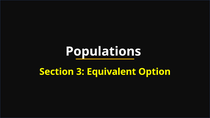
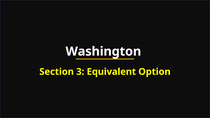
Populations: Populations -> Washington
